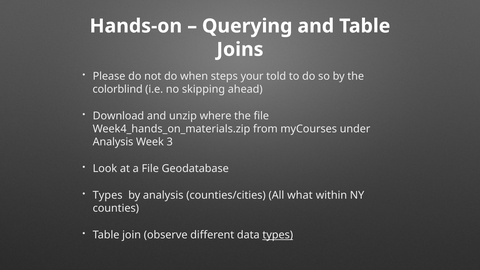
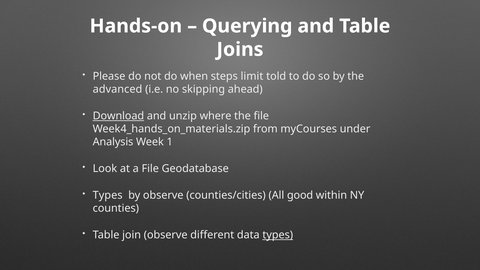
your: your -> limit
colorblind: colorblind -> advanced
Download underline: none -> present
3: 3 -> 1
by analysis: analysis -> observe
what: what -> good
